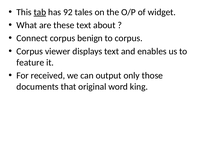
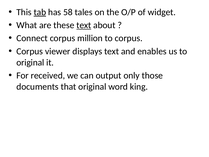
92: 92 -> 58
text at (84, 25) underline: none -> present
benign: benign -> million
feature at (30, 62): feature -> original
